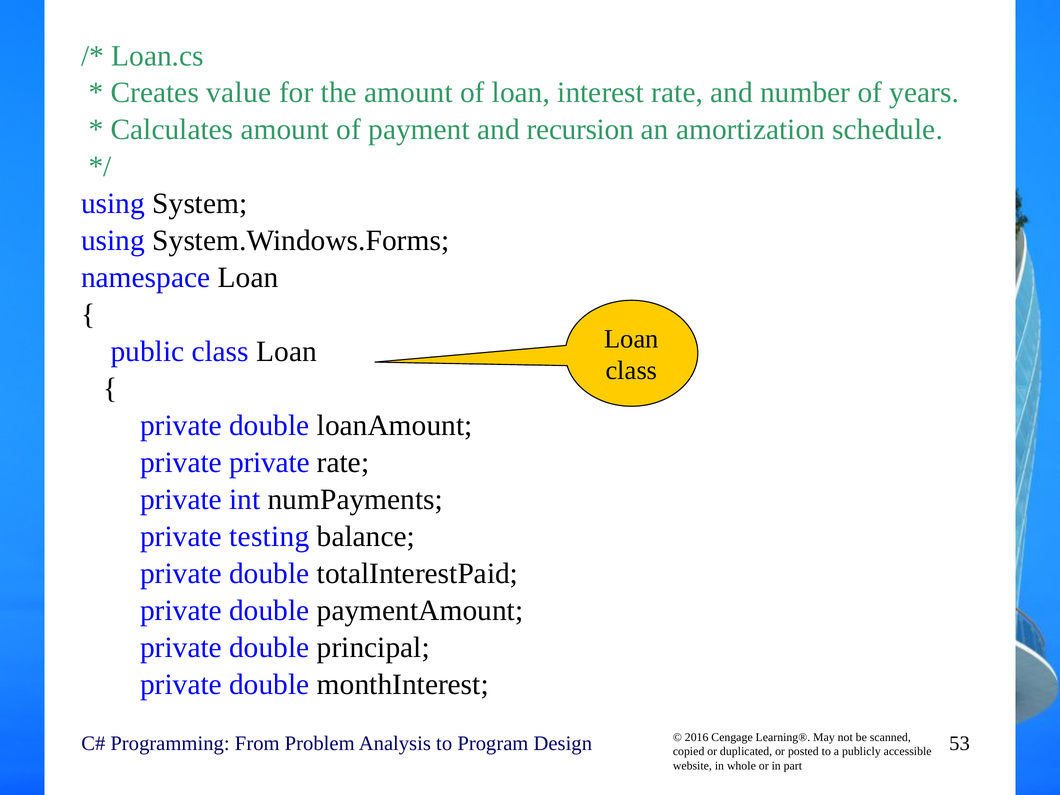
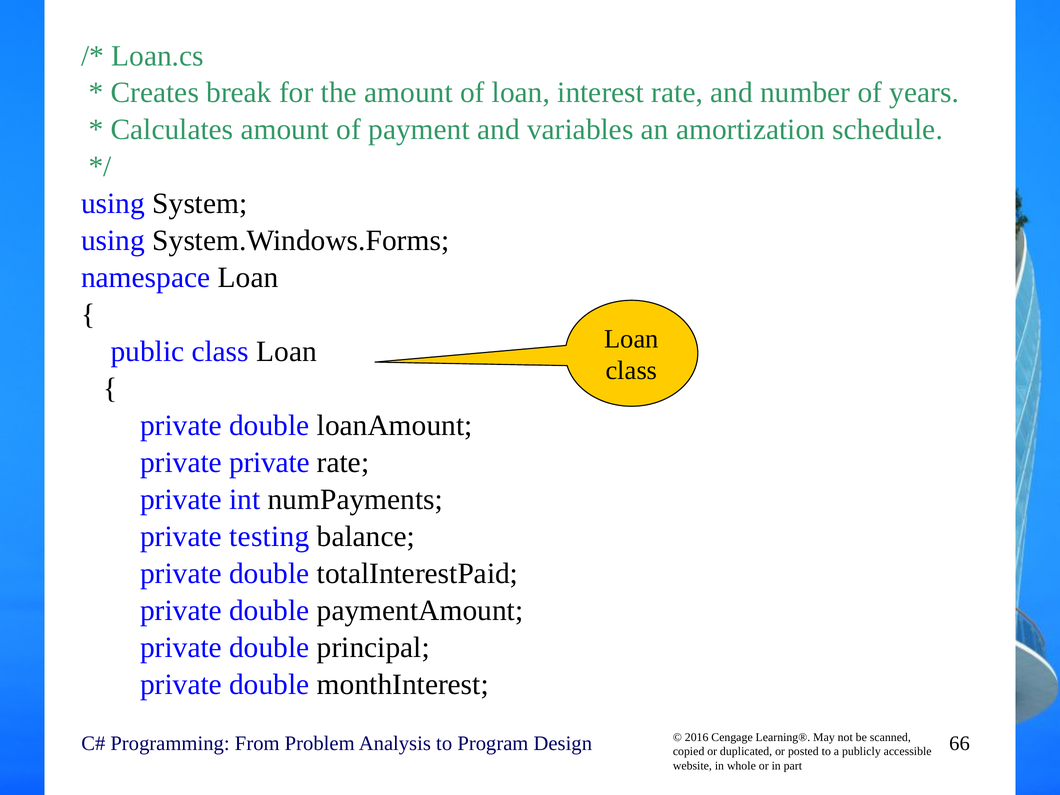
value: value -> break
recursion: recursion -> variables
53: 53 -> 66
